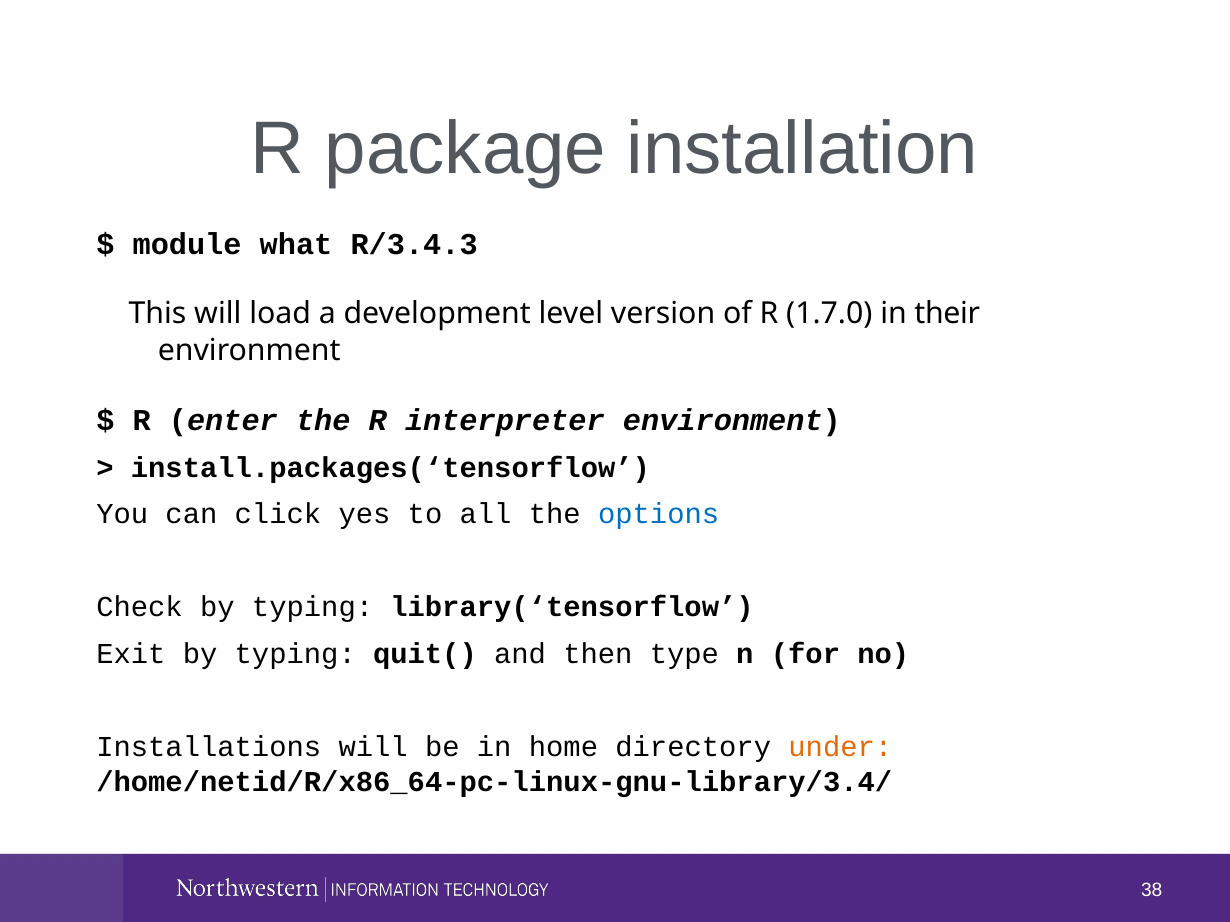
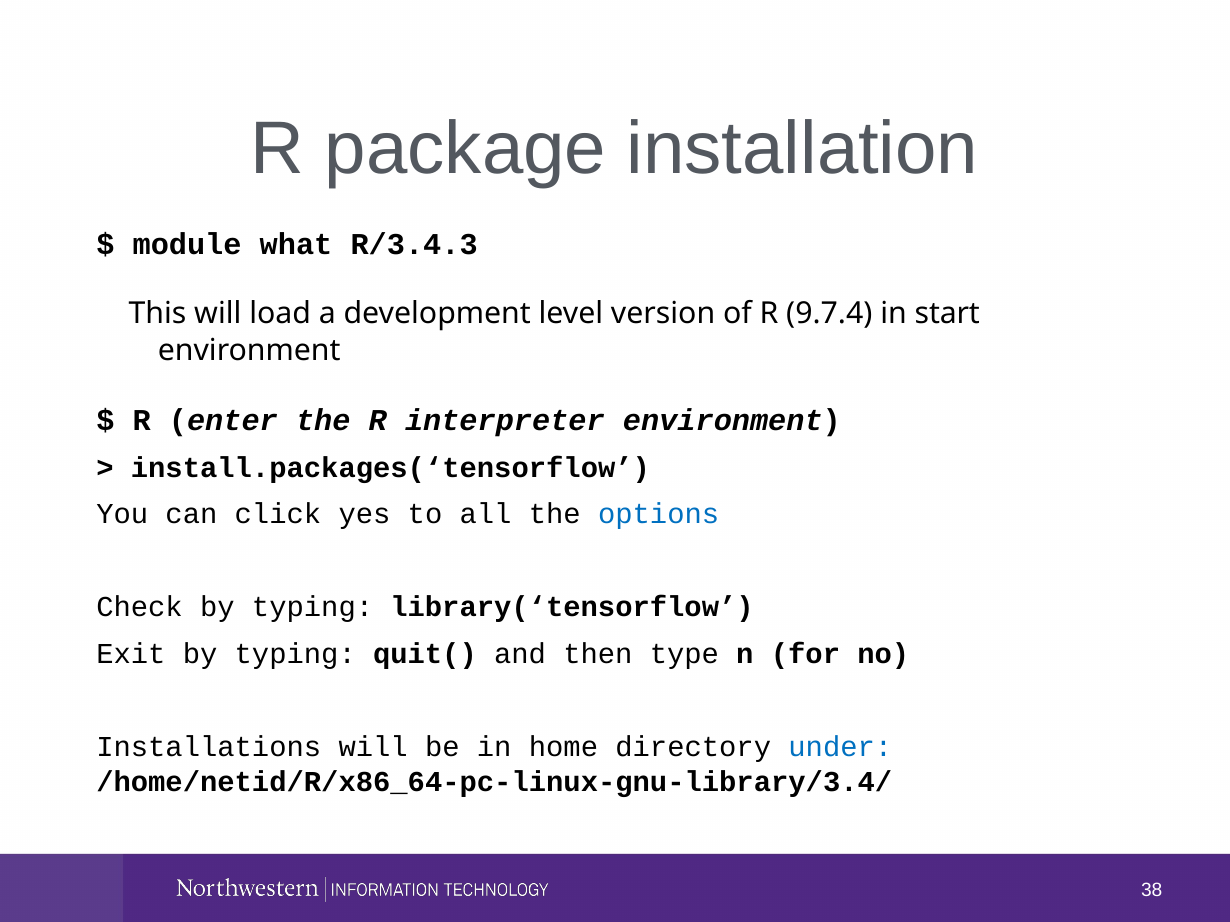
1.7.0: 1.7.0 -> 9.7.4
their: their -> start
under colour: orange -> blue
